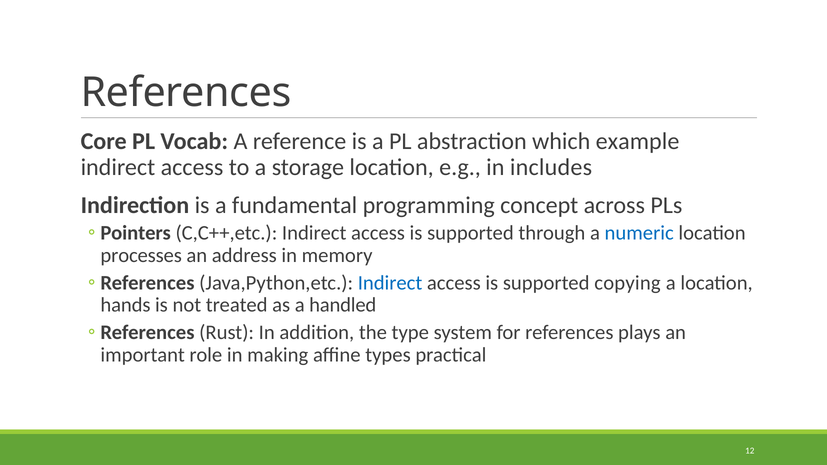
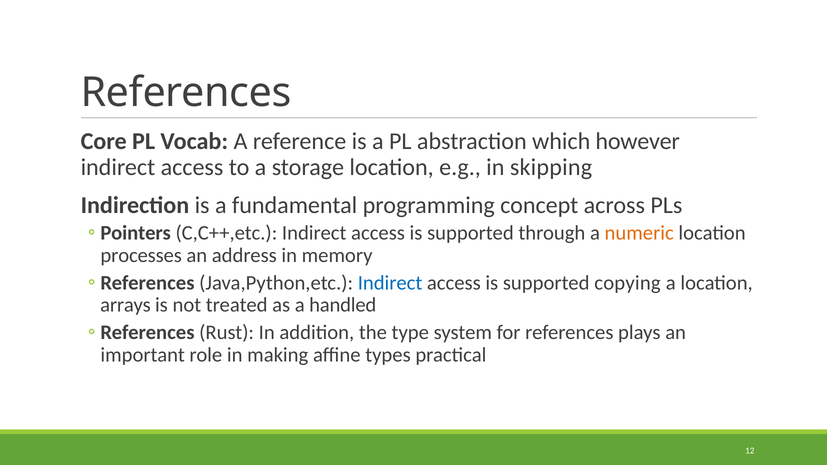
example: example -> however
includes: includes -> skipping
numeric colour: blue -> orange
hands: hands -> arrays
